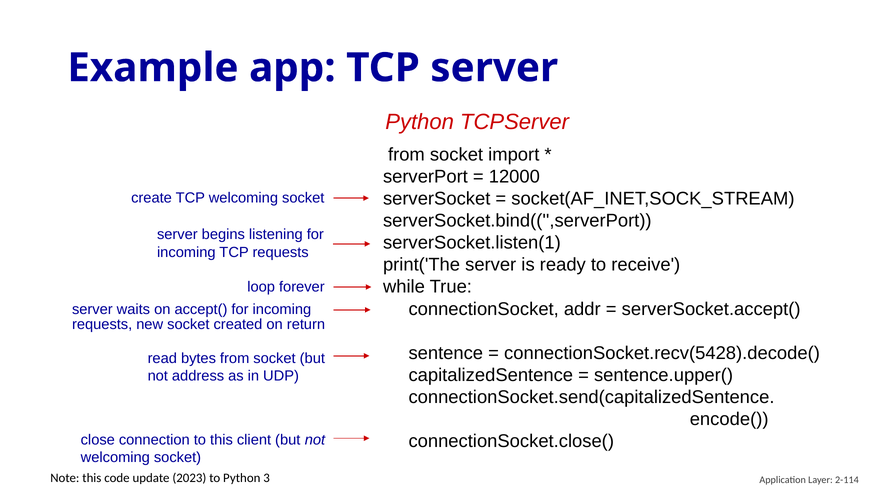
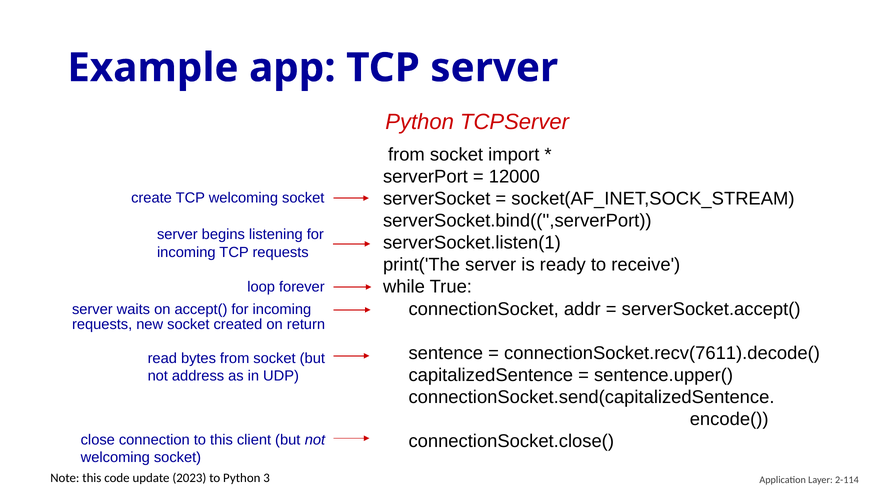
connectionSocket.recv(5428).decode(: connectionSocket.recv(5428).decode( -> connectionSocket.recv(7611).decode(
